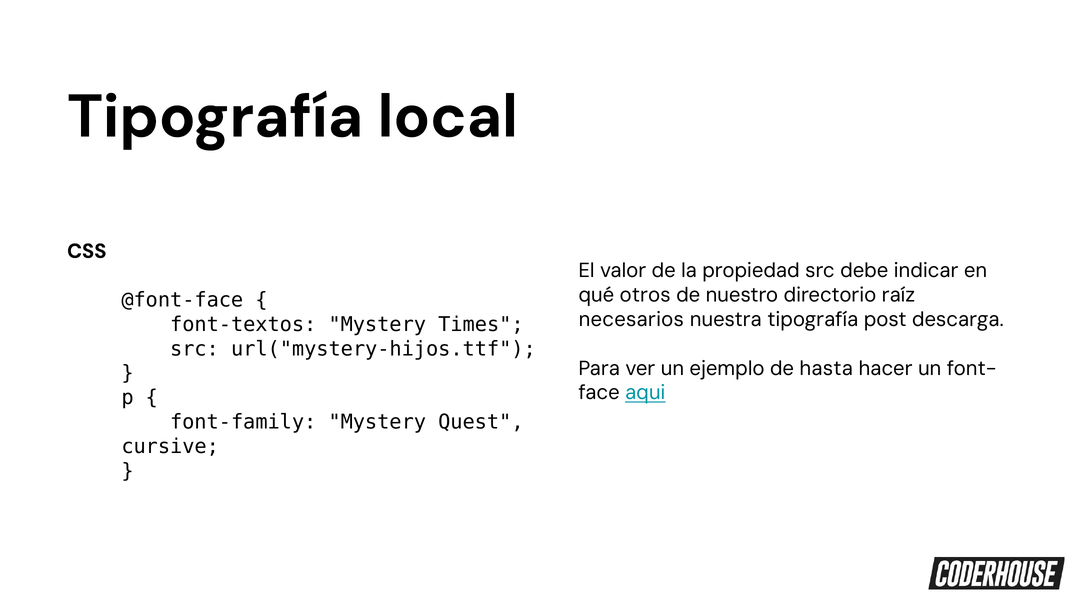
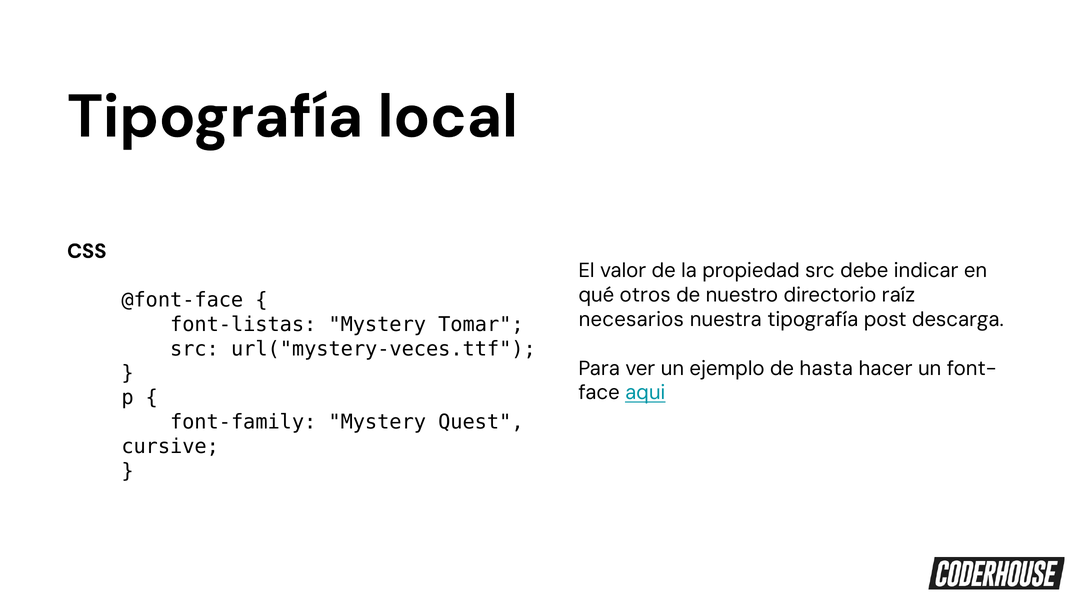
font-textos: font-textos -> font-listas
Times: Times -> Tomar
url("mystery-hijos.ttf: url("mystery-hijos.ttf -> url("mystery-veces.ttf
